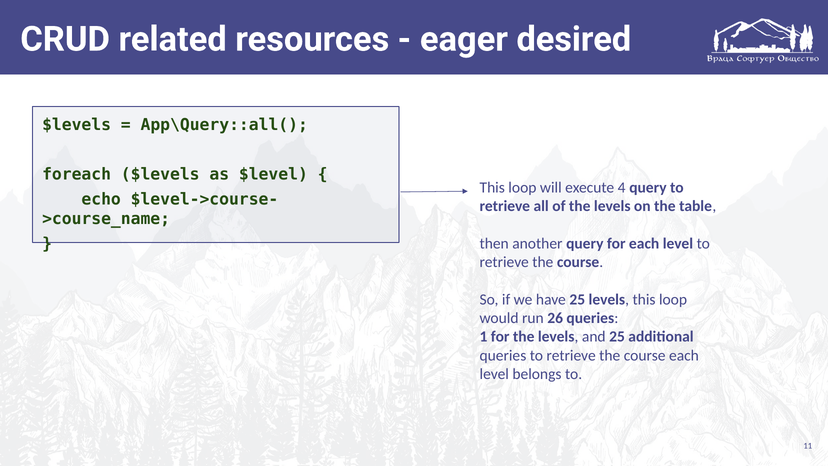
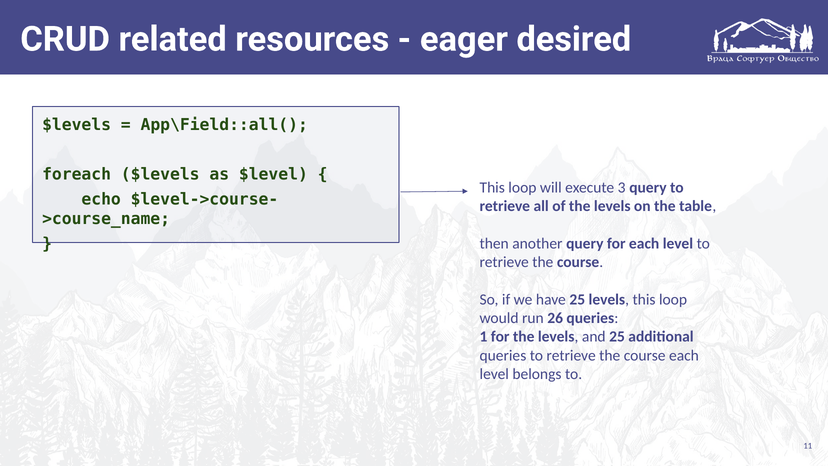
App\Query::all(: App\Query::all( -> App\Field::all(
4: 4 -> 3
